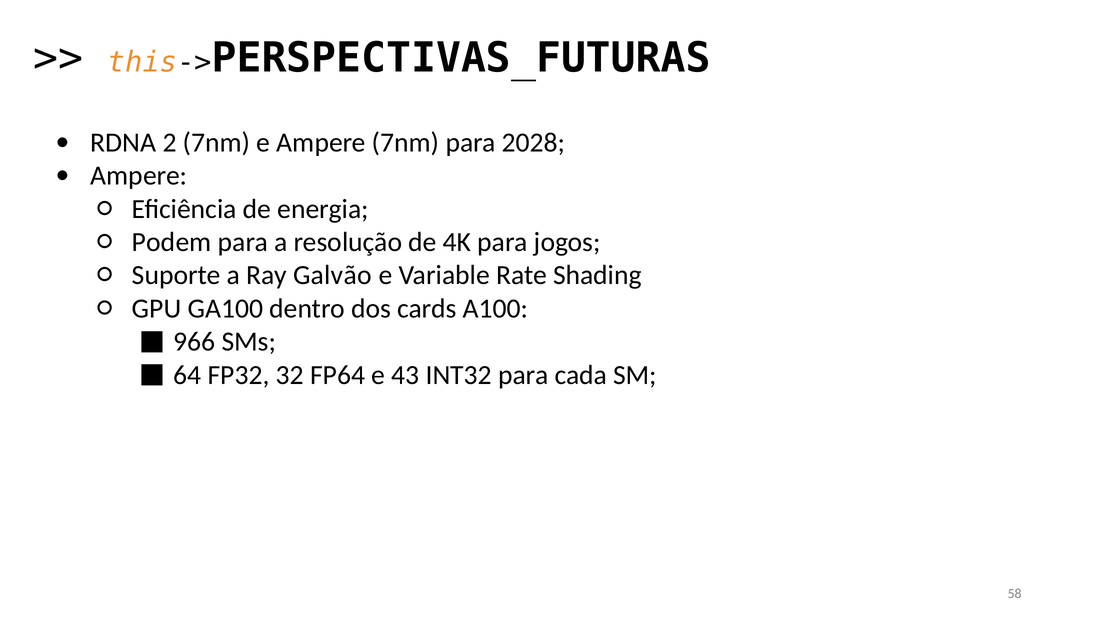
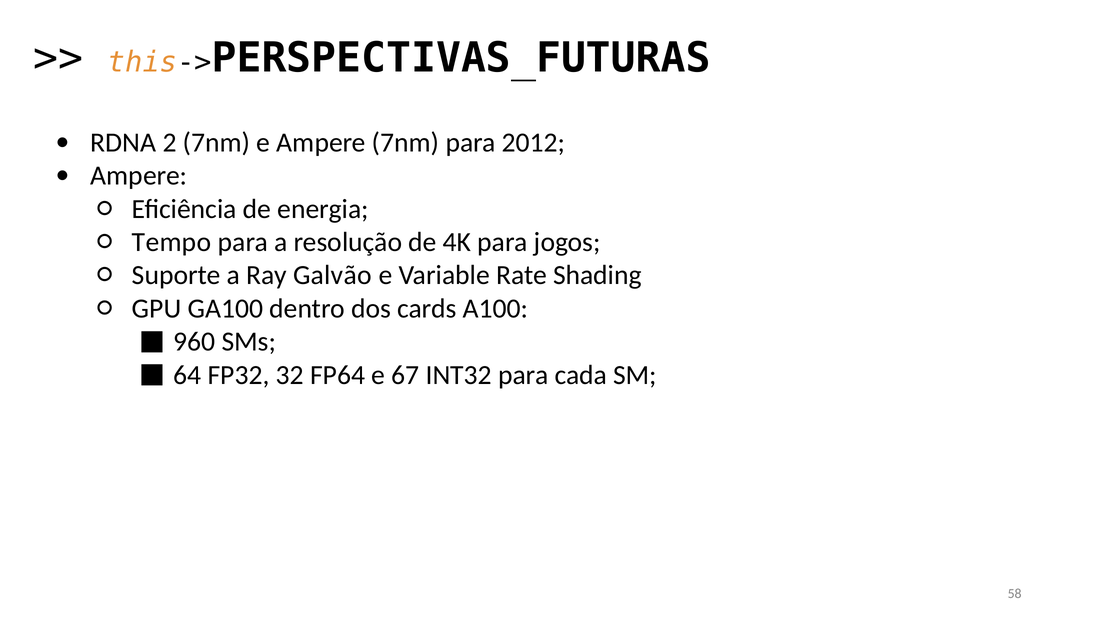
2028: 2028 -> 2012
Podem: Podem -> Tempo
966: 966 -> 960
43: 43 -> 67
